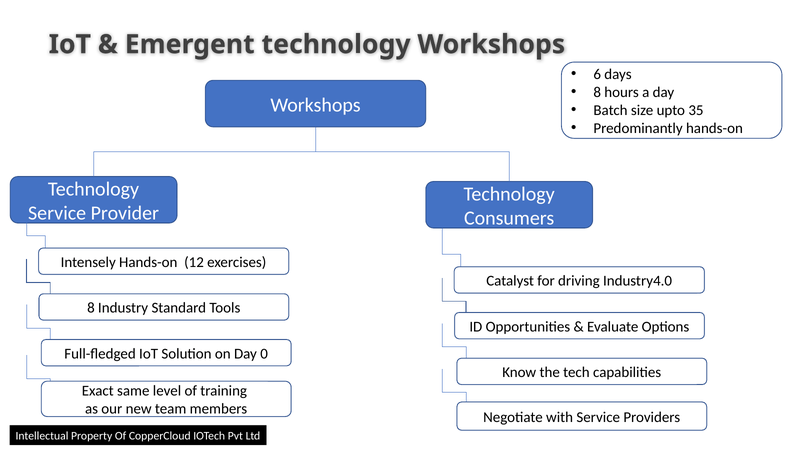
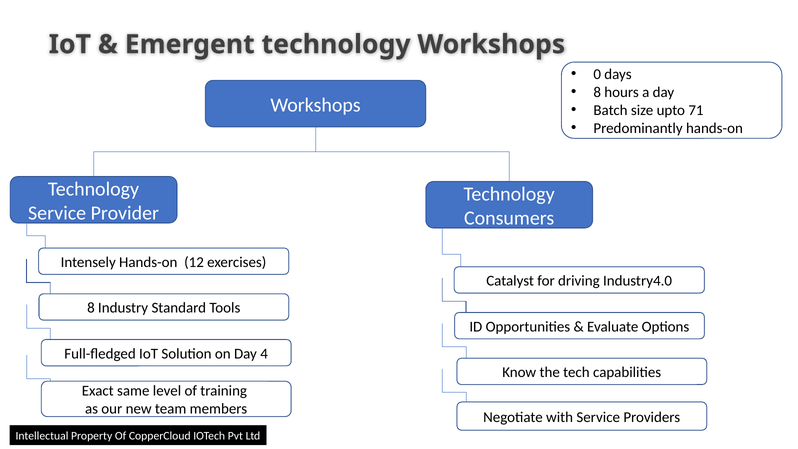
6: 6 -> 0
35: 35 -> 71
0: 0 -> 4
